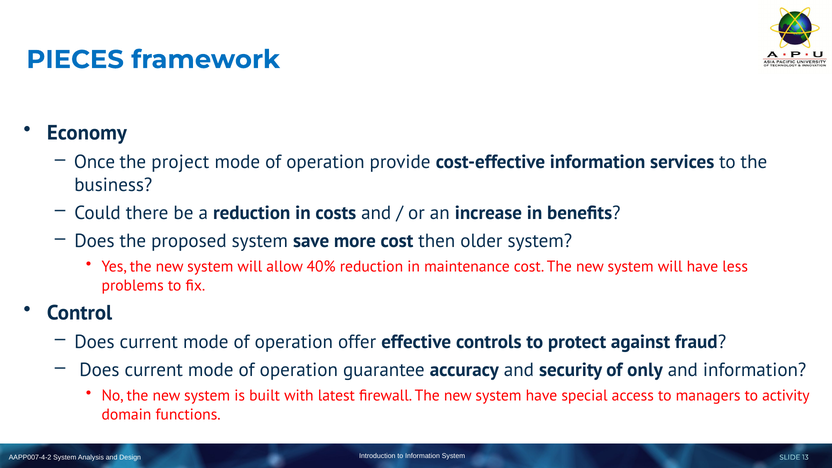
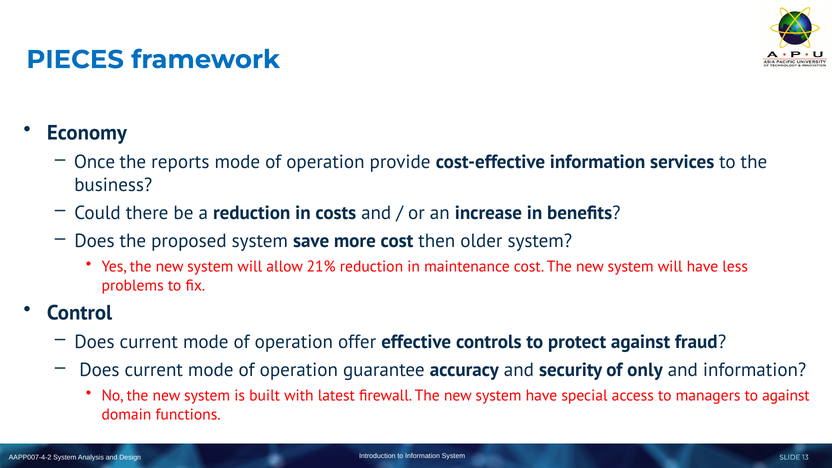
project: project -> reports
40%: 40% -> 21%
to activity: activity -> against
